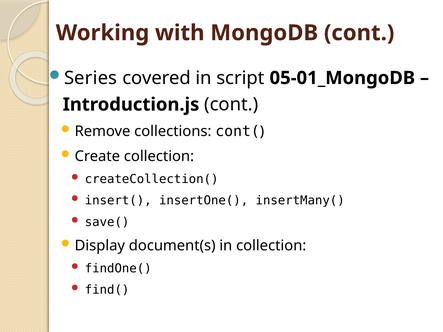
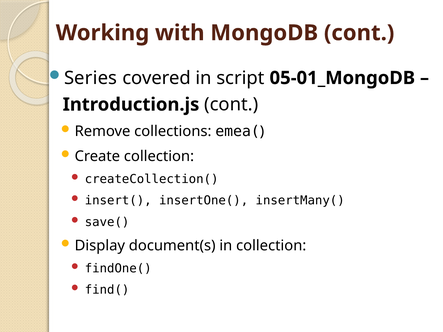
cont(: cont( -> emea(
